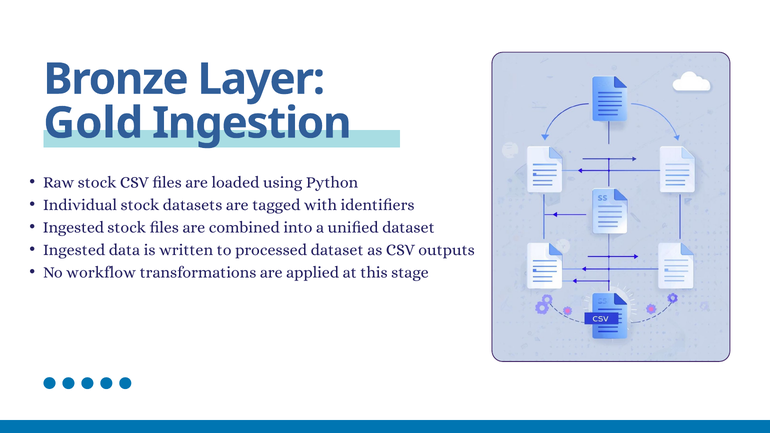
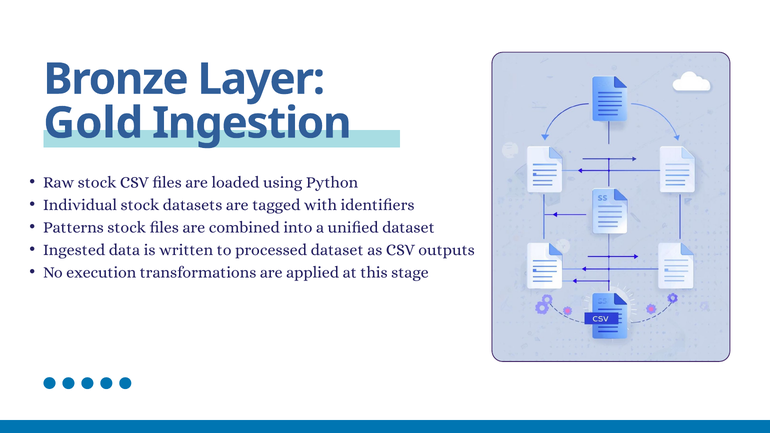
Ingested at (73, 227): Ingested -> Patterns
workflow: workflow -> execution
